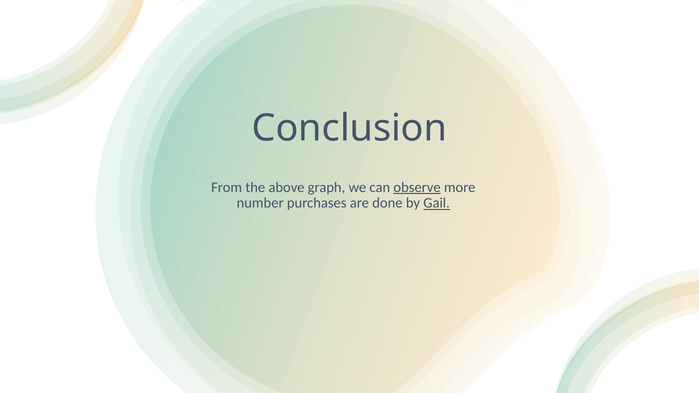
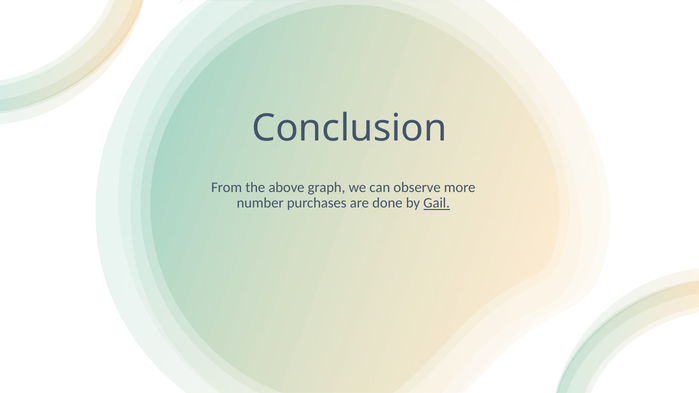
observe underline: present -> none
